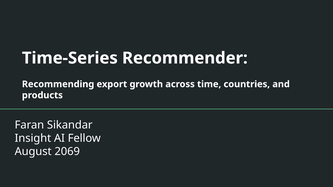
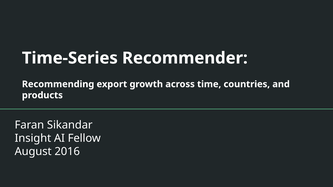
2069: 2069 -> 2016
